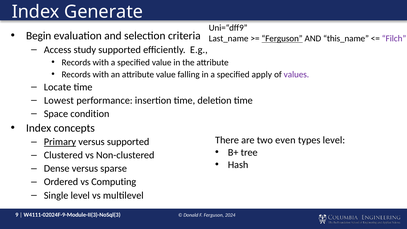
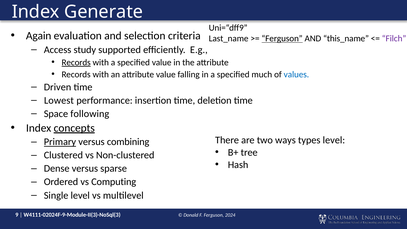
Begin: Begin -> Again
Records at (76, 62) underline: none -> present
apply: apply -> much
values colour: purple -> blue
Locate: Locate -> Driven
condition: condition -> following
concepts underline: none -> present
even: even -> ways
versus supported: supported -> combining
